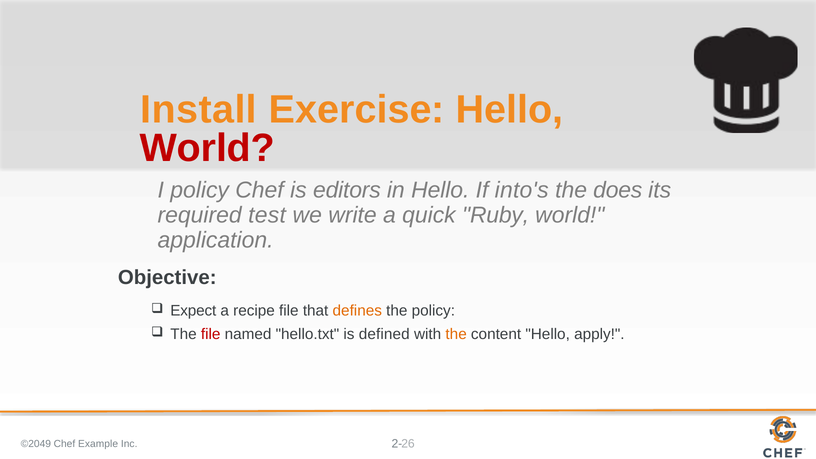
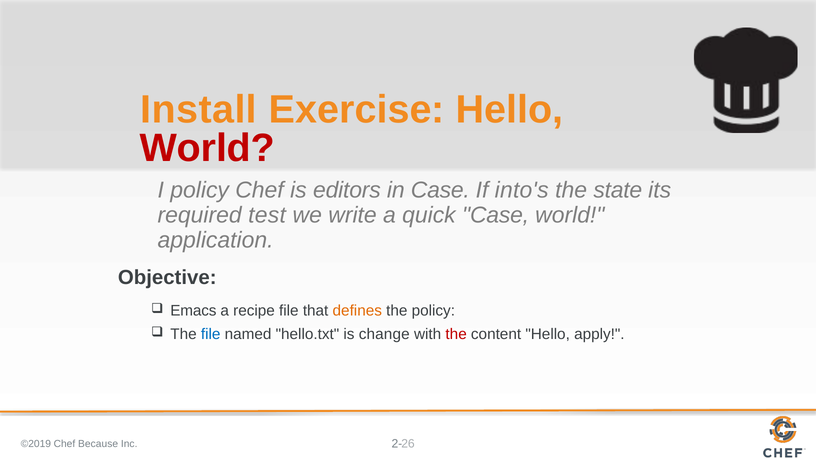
in Hello: Hello -> Case
does: does -> state
quick Ruby: Ruby -> Case
Expect: Expect -> Emacs
file at (211, 334) colour: red -> blue
defined: defined -> change
the at (456, 334) colour: orange -> red
©2049: ©2049 -> ©2019
Example: Example -> Because
